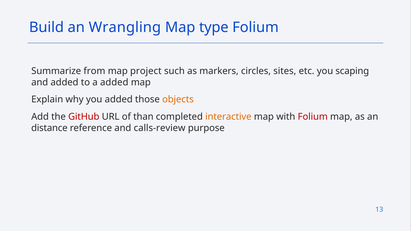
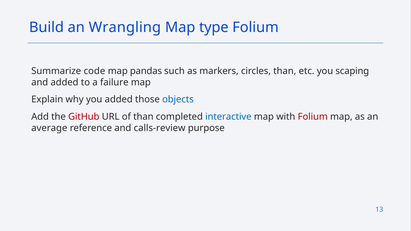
from: from -> code
project: project -> pandas
circles sites: sites -> than
a added: added -> failure
objects colour: orange -> blue
interactive colour: orange -> blue
distance: distance -> average
